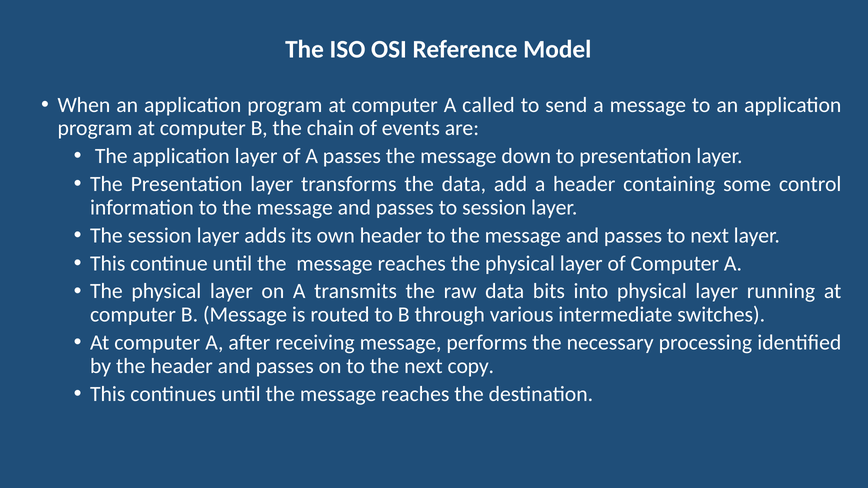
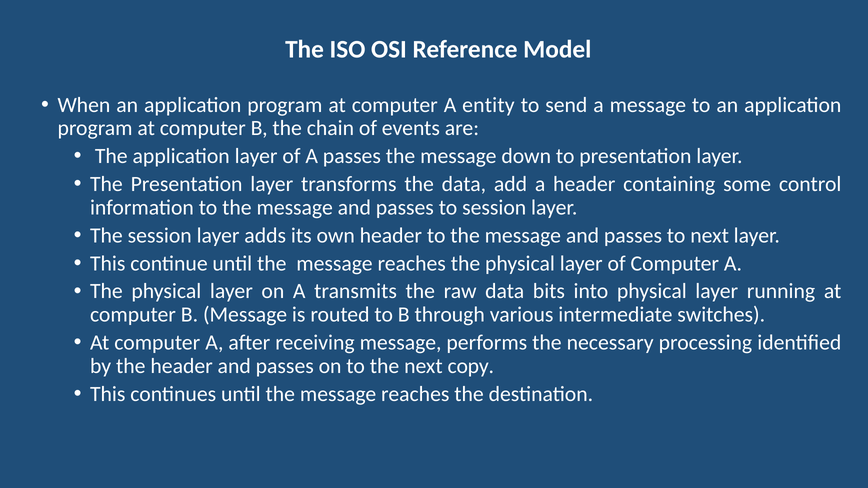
called: called -> entity
